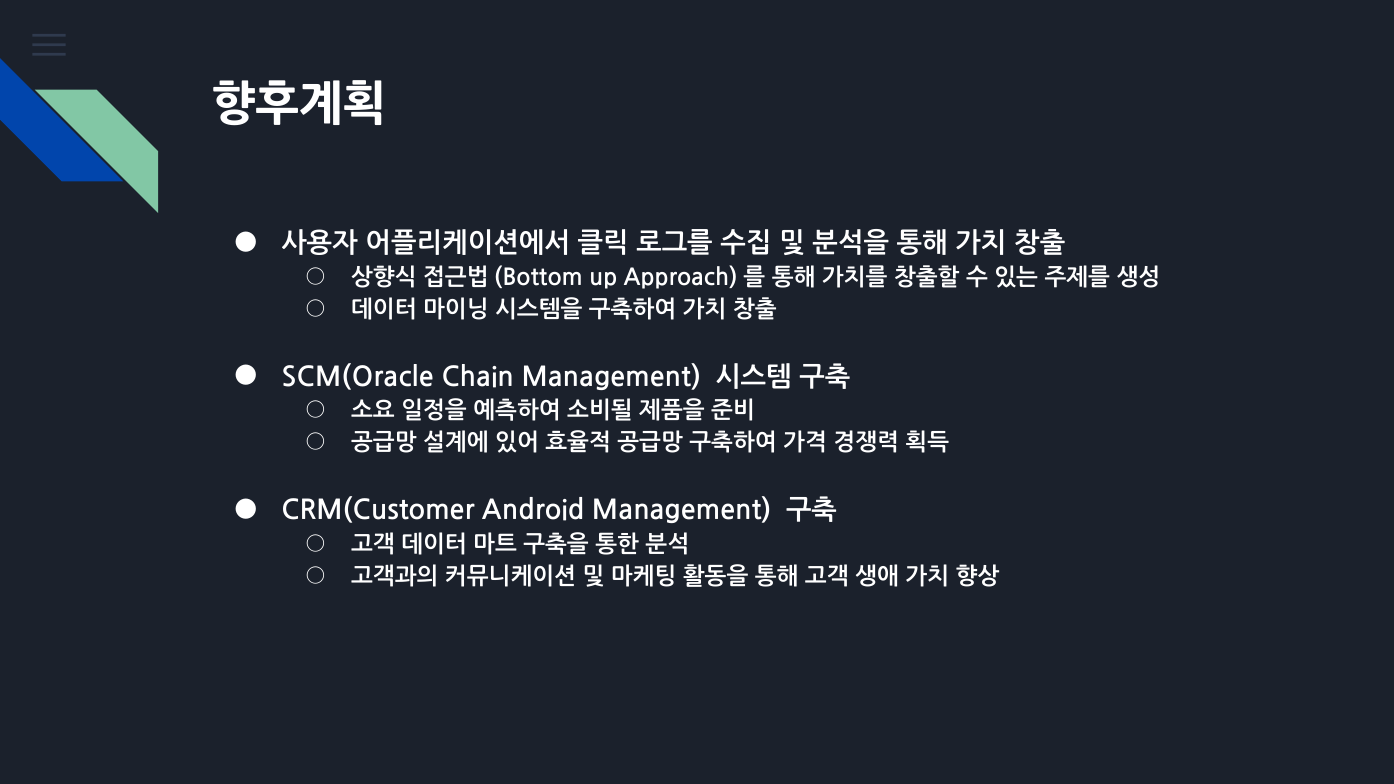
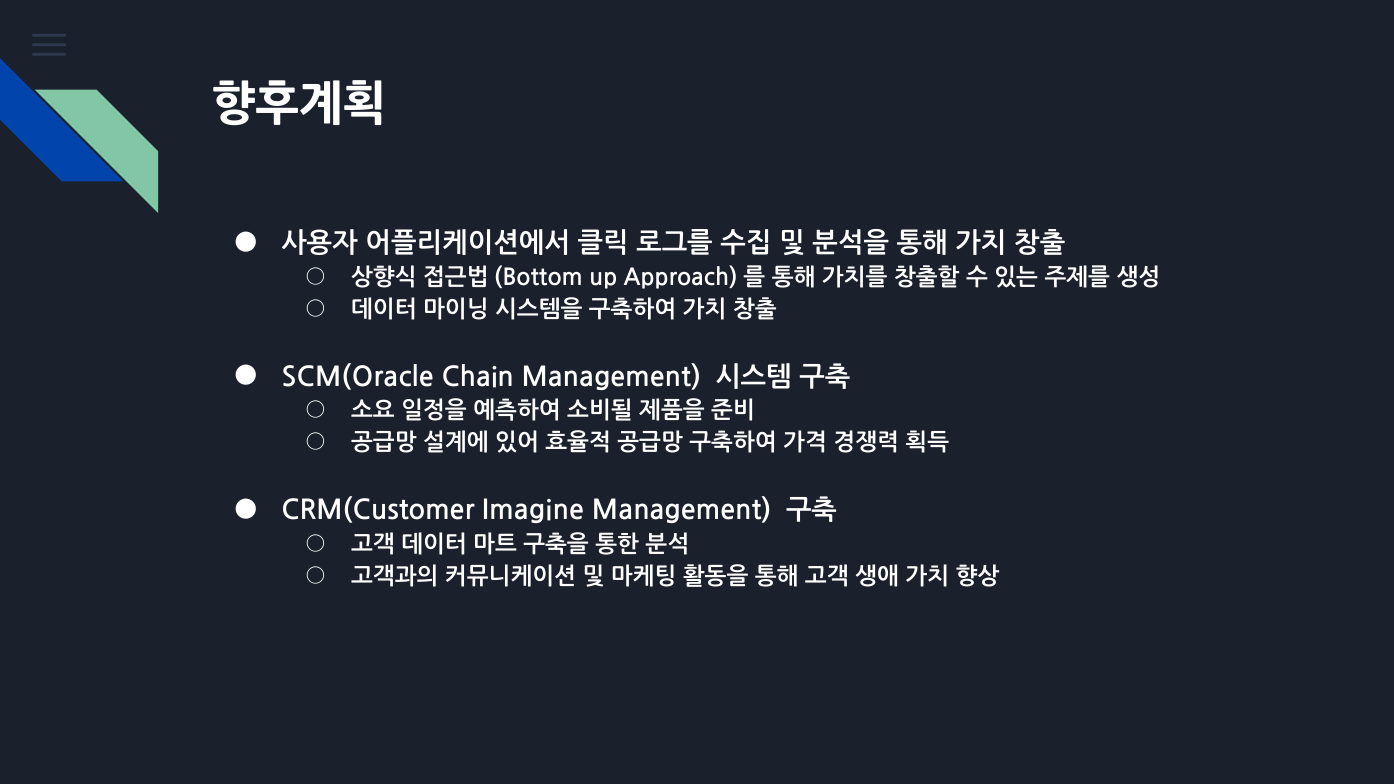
Android: Android -> Imagine
